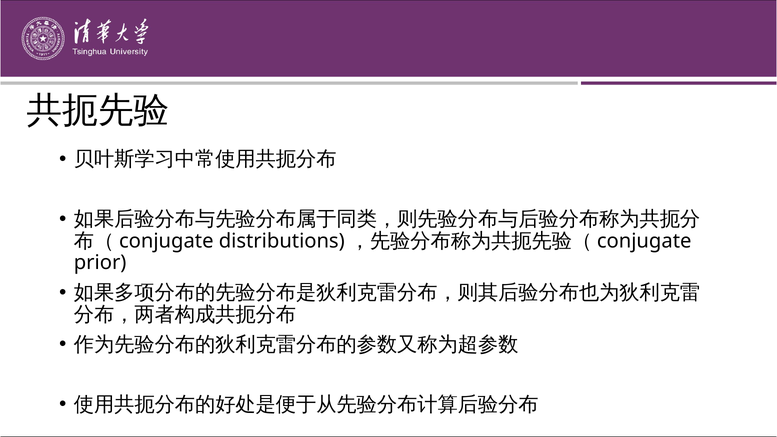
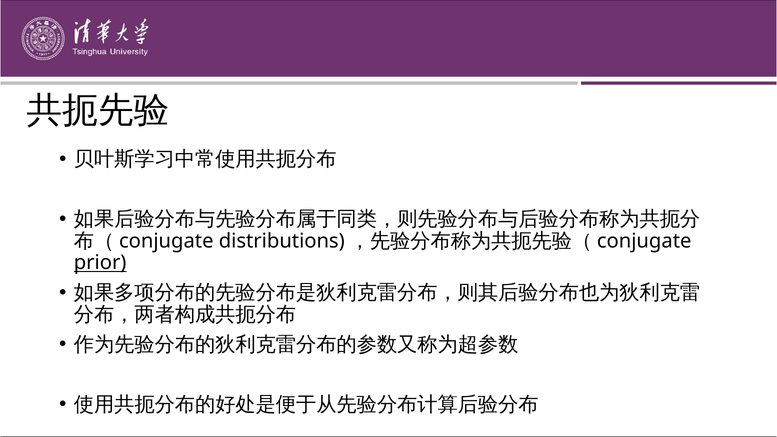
prior underline: none -> present
